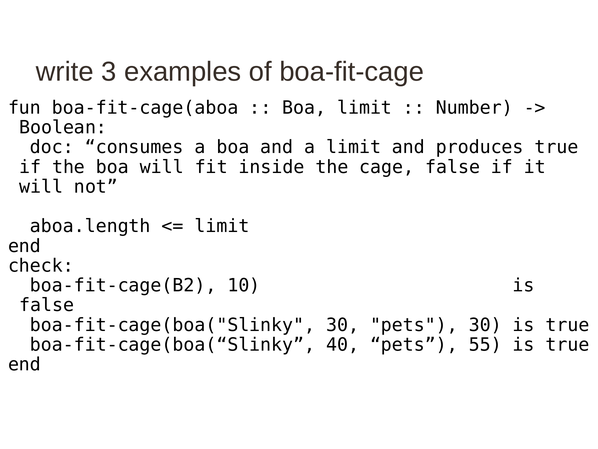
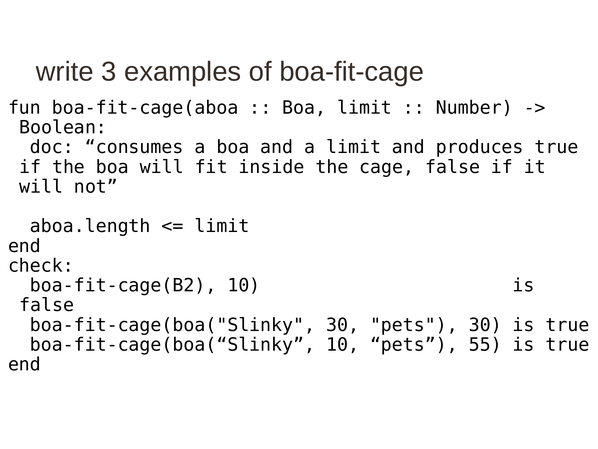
boa-fit-cage(boa(“Slinky 40: 40 -> 10
